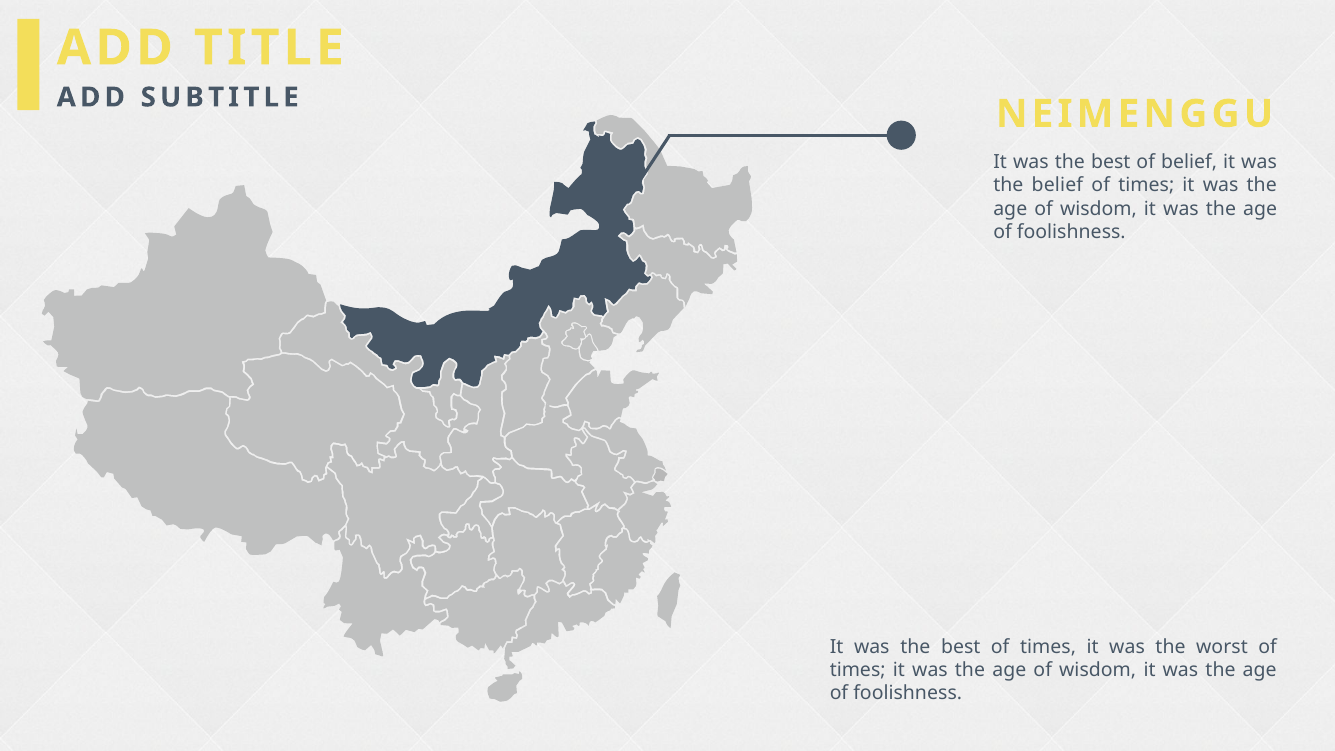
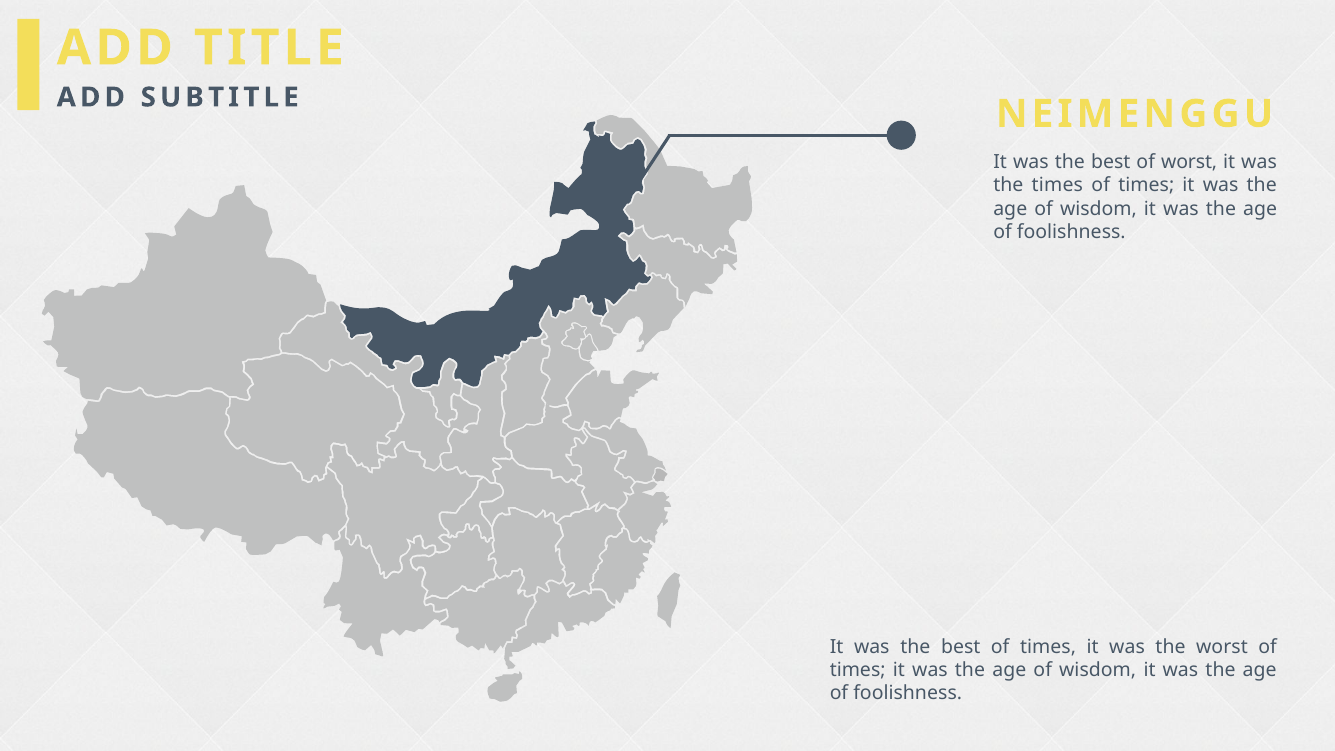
of belief: belief -> worst
the belief: belief -> times
